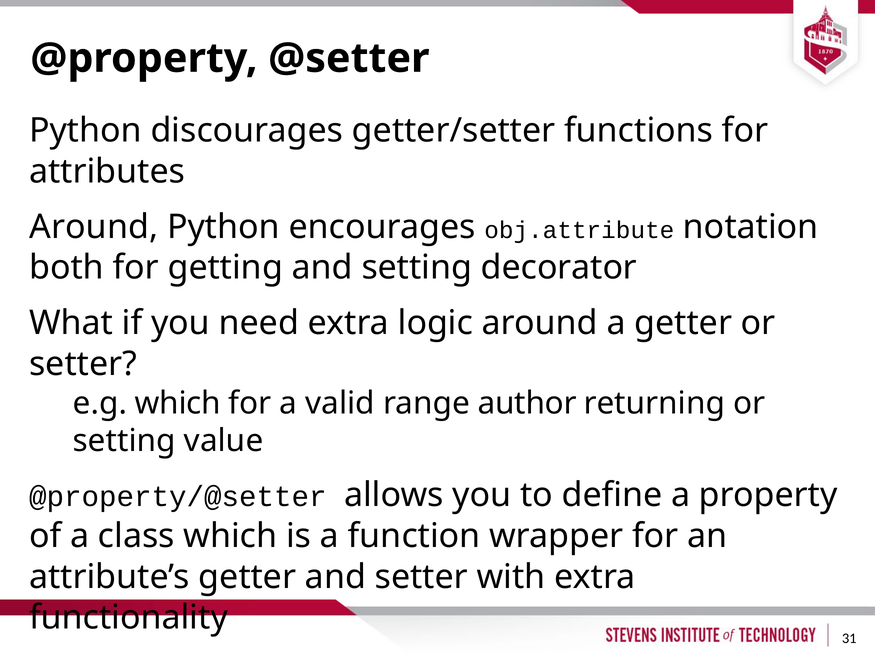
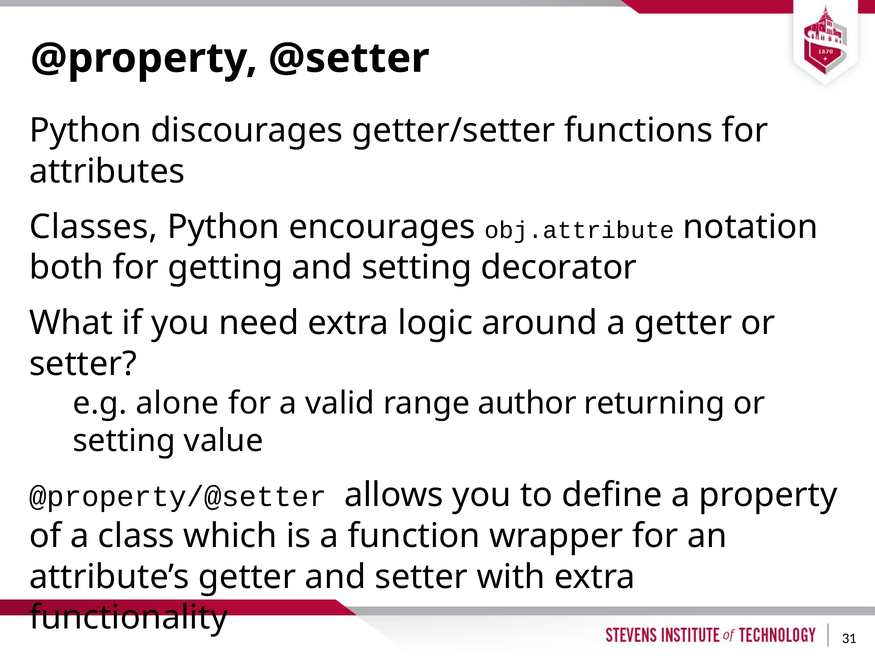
Around at (94, 227): Around -> Classes
e.g which: which -> alone
